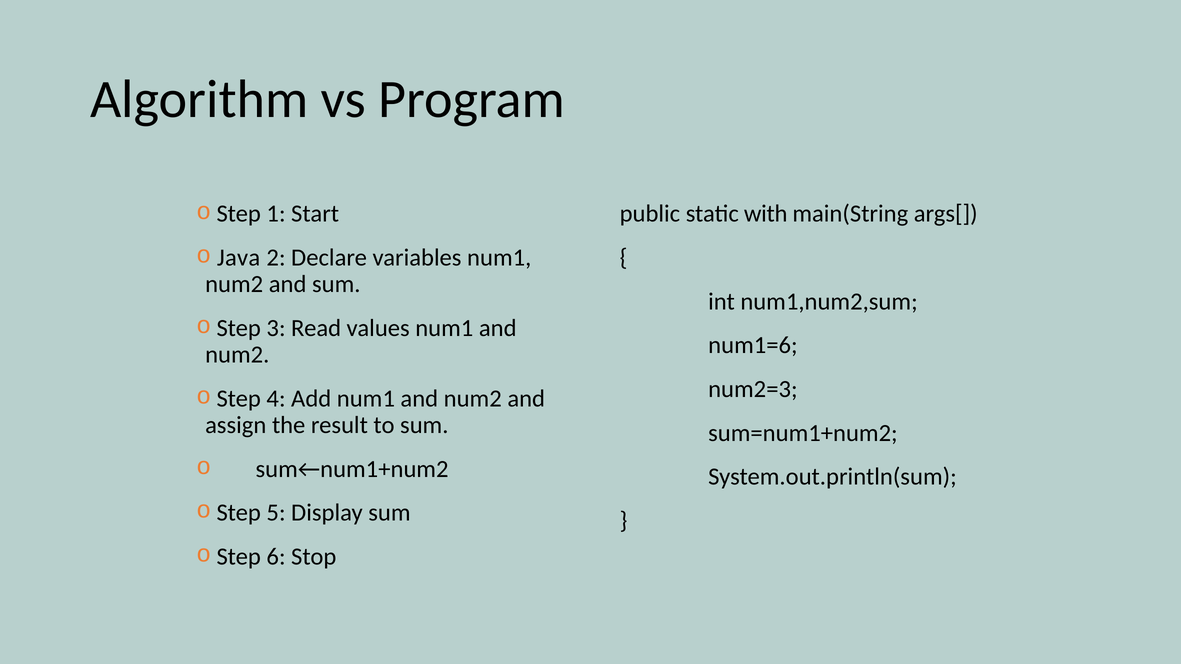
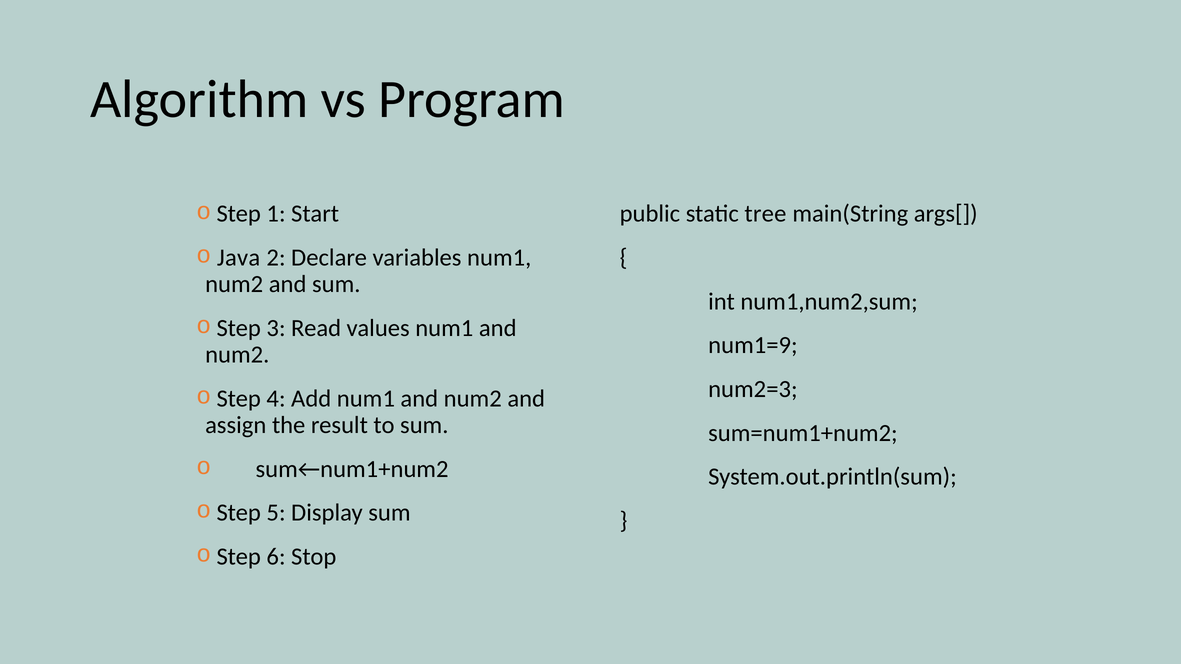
with: with -> tree
num1=6: num1=6 -> num1=9
